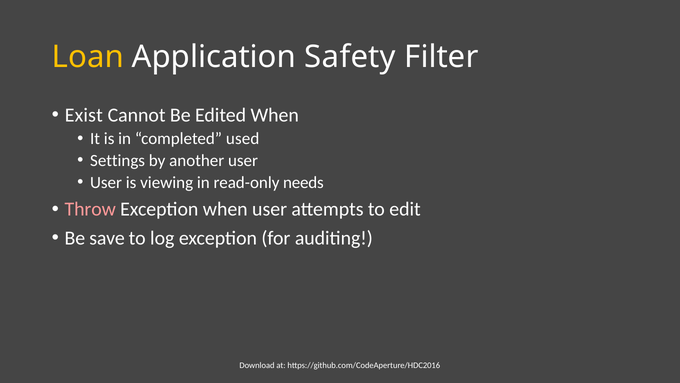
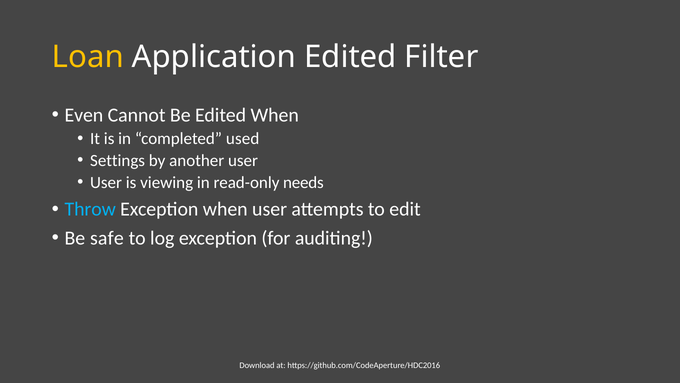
Application Safety: Safety -> Edited
Exist: Exist -> Even
Throw colour: pink -> light blue
save: save -> safe
